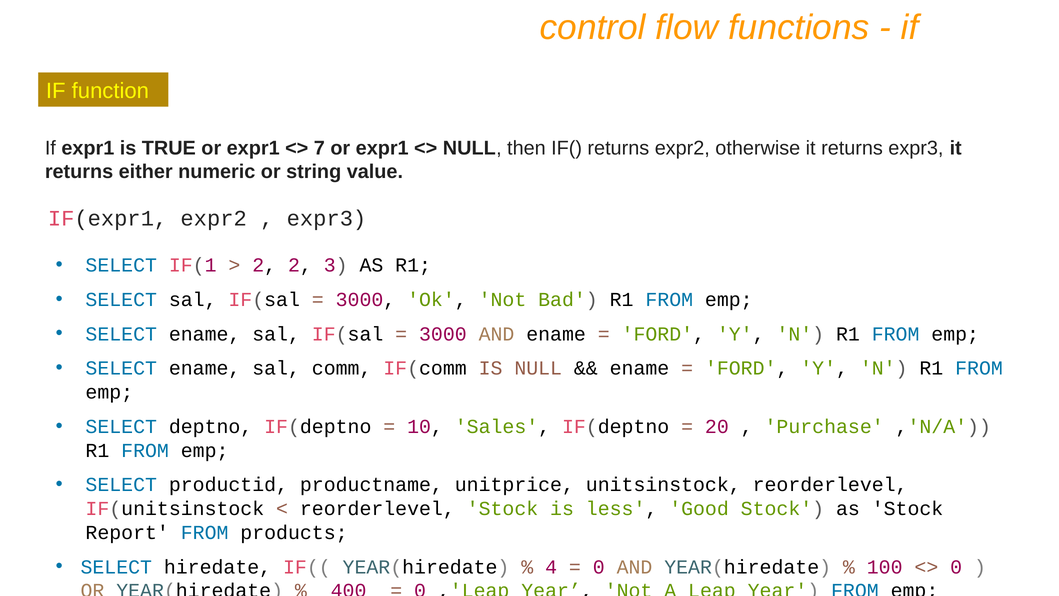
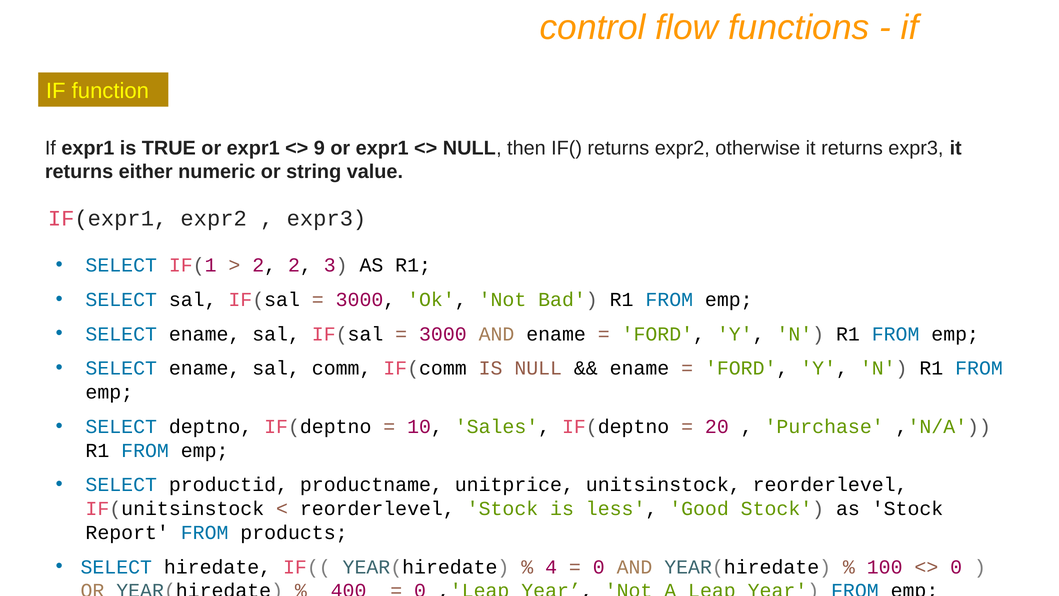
7: 7 -> 9
